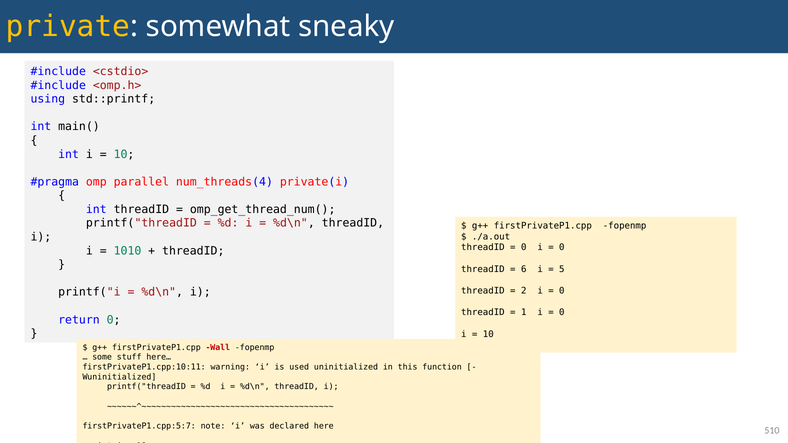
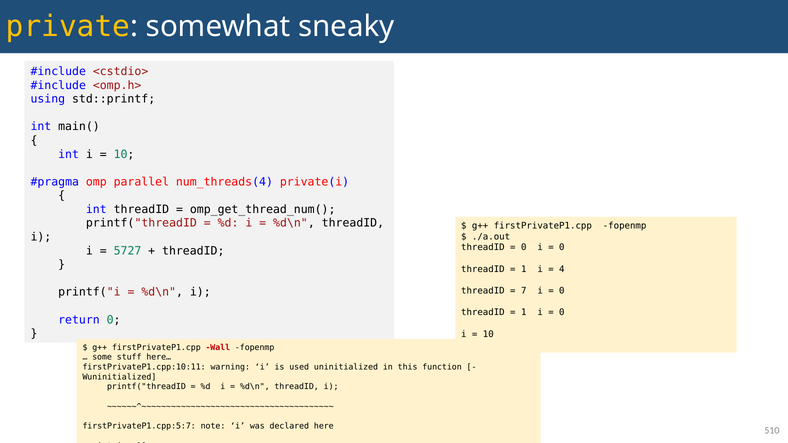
1010: 1010 -> 5727
6 at (524, 269): 6 -> 1
5: 5 -> 4
2: 2 -> 7
